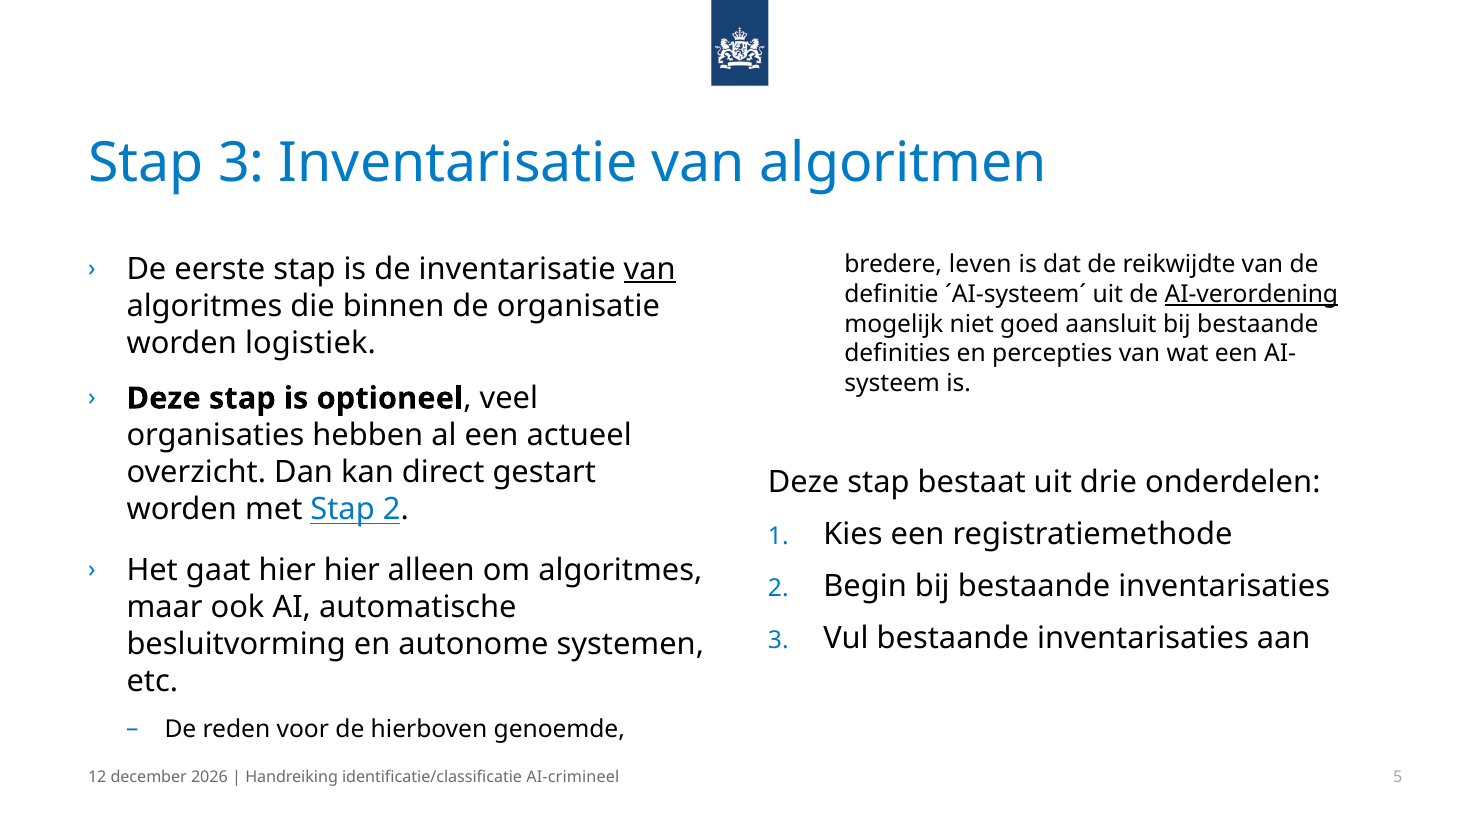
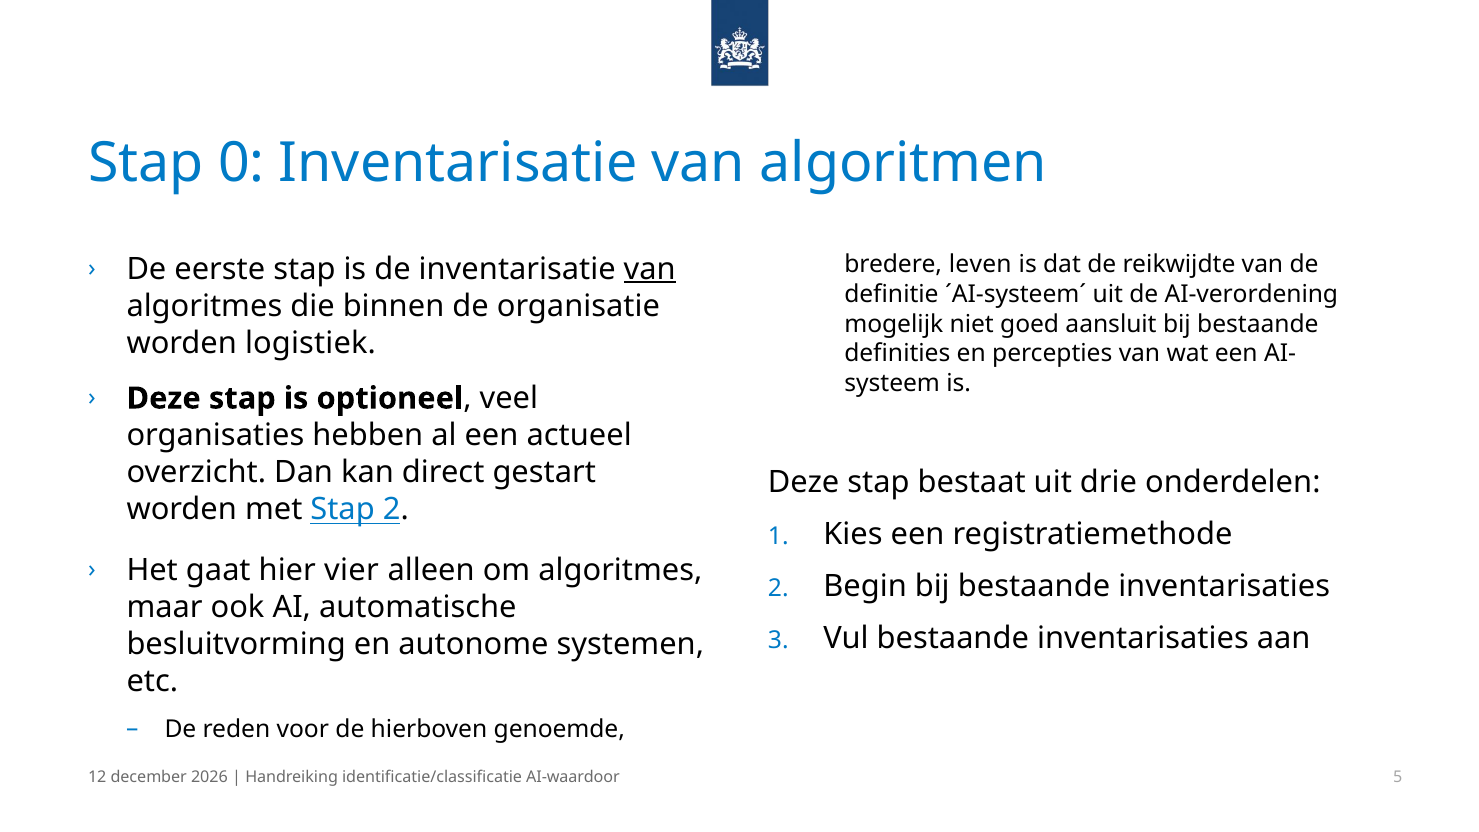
Stap 3: 3 -> 0
AI-verordening underline: present -> none
hier hier: hier -> vier
AI-crimineel: AI-crimineel -> AI-waardoor
